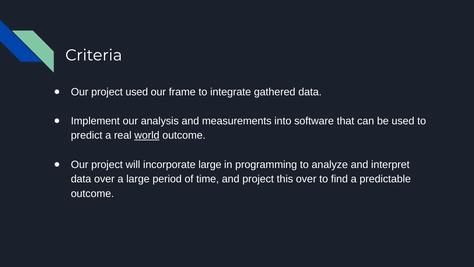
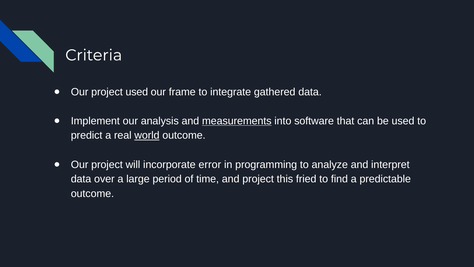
measurements underline: none -> present
incorporate large: large -> error
this over: over -> fried
